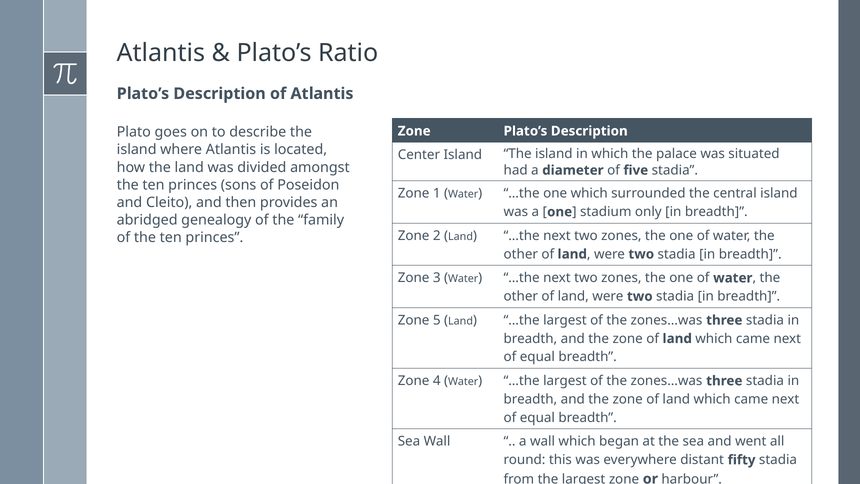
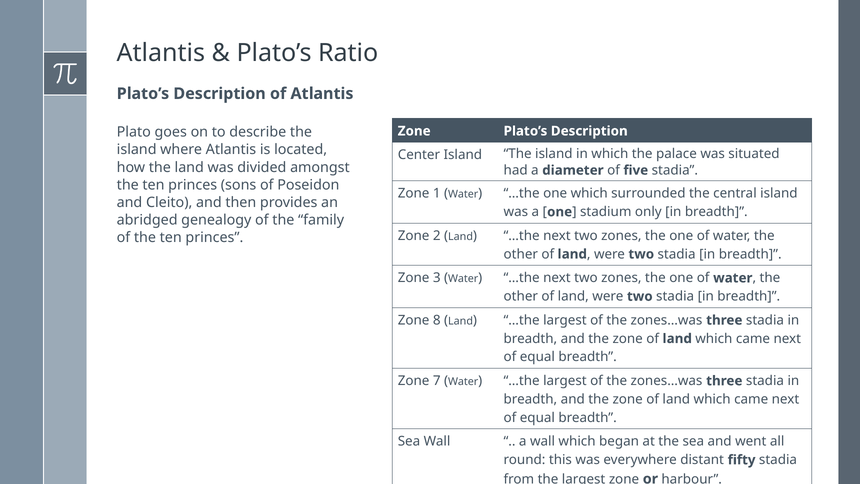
5: 5 -> 8
4: 4 -> 7
